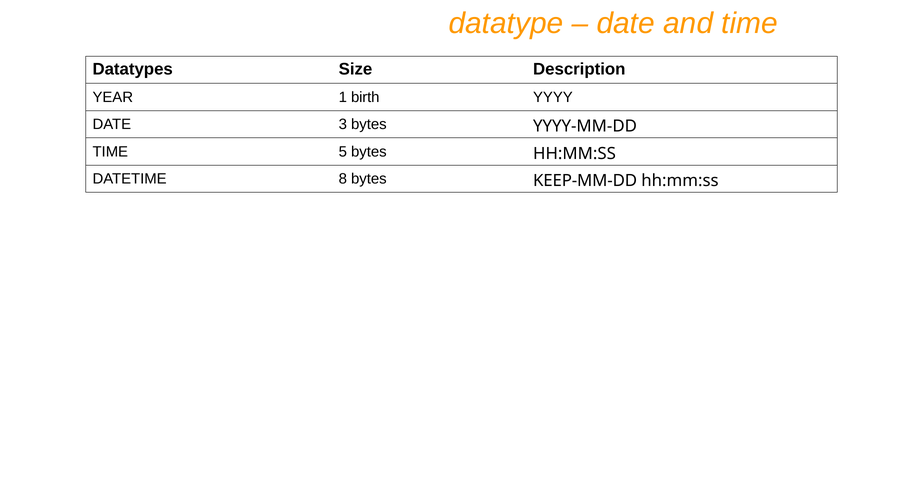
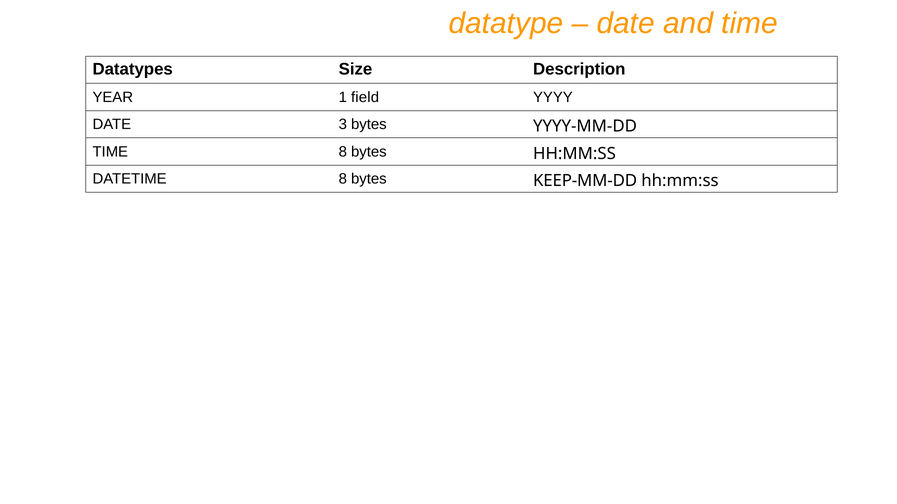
birth: birth -> field
TIME 5: 5 -> 8
